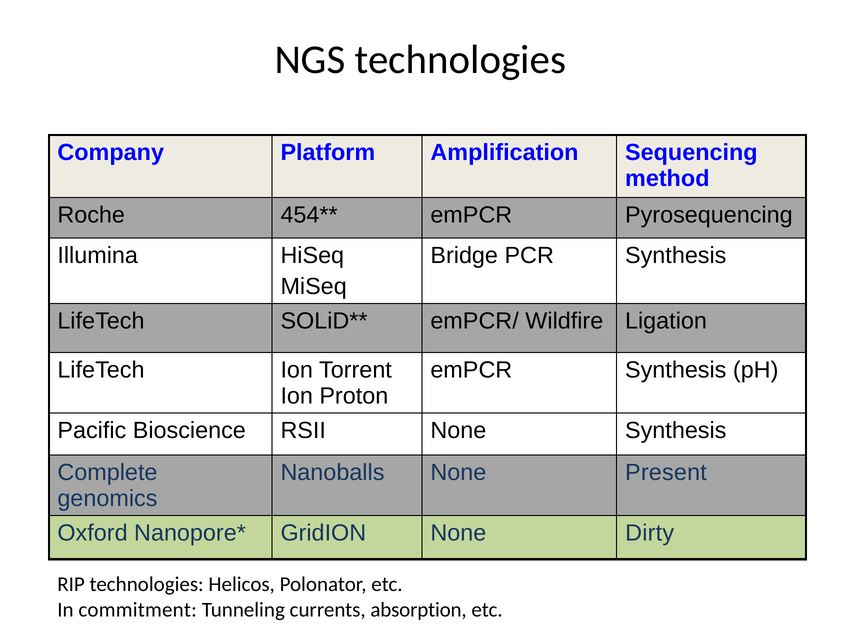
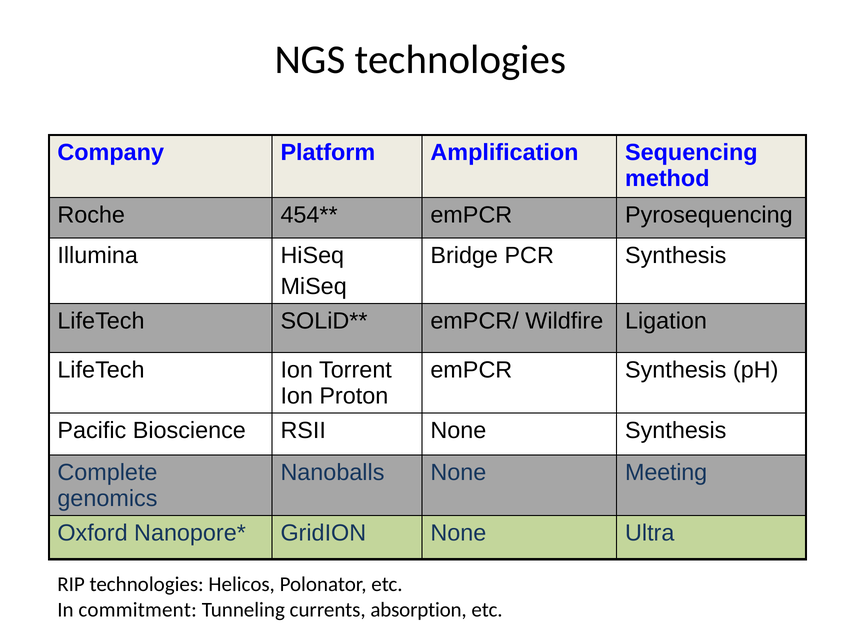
Present: Present -> Meeting
Dirty: Dirty -> Ultra
